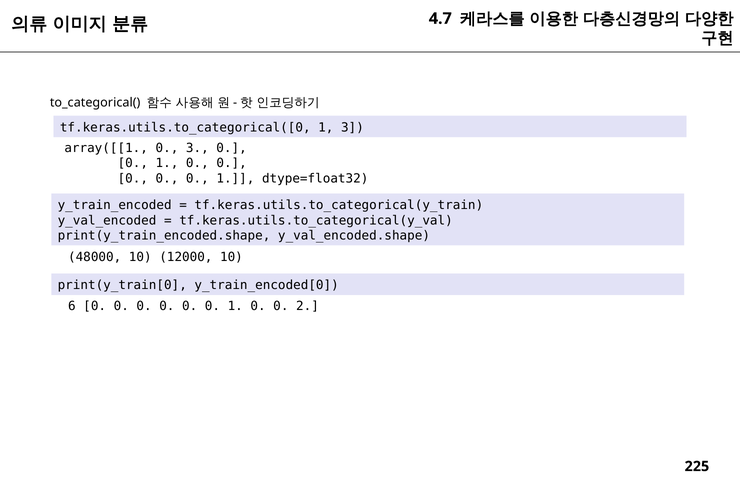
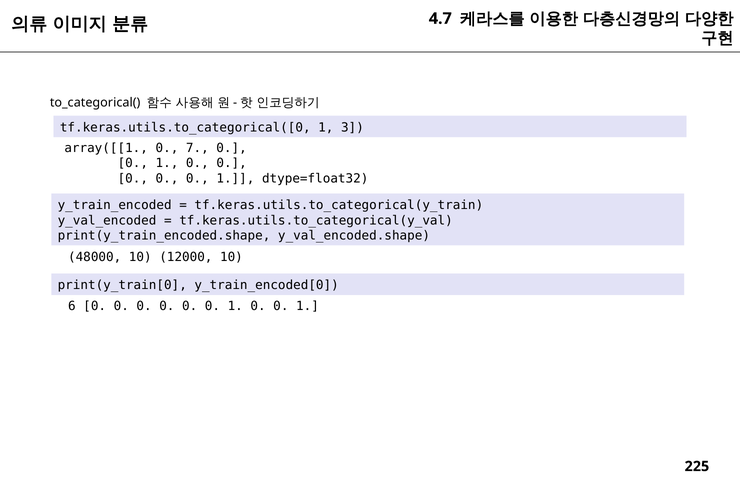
0 3: 3 -> 7
1 0 0 2: 2 -> 1
